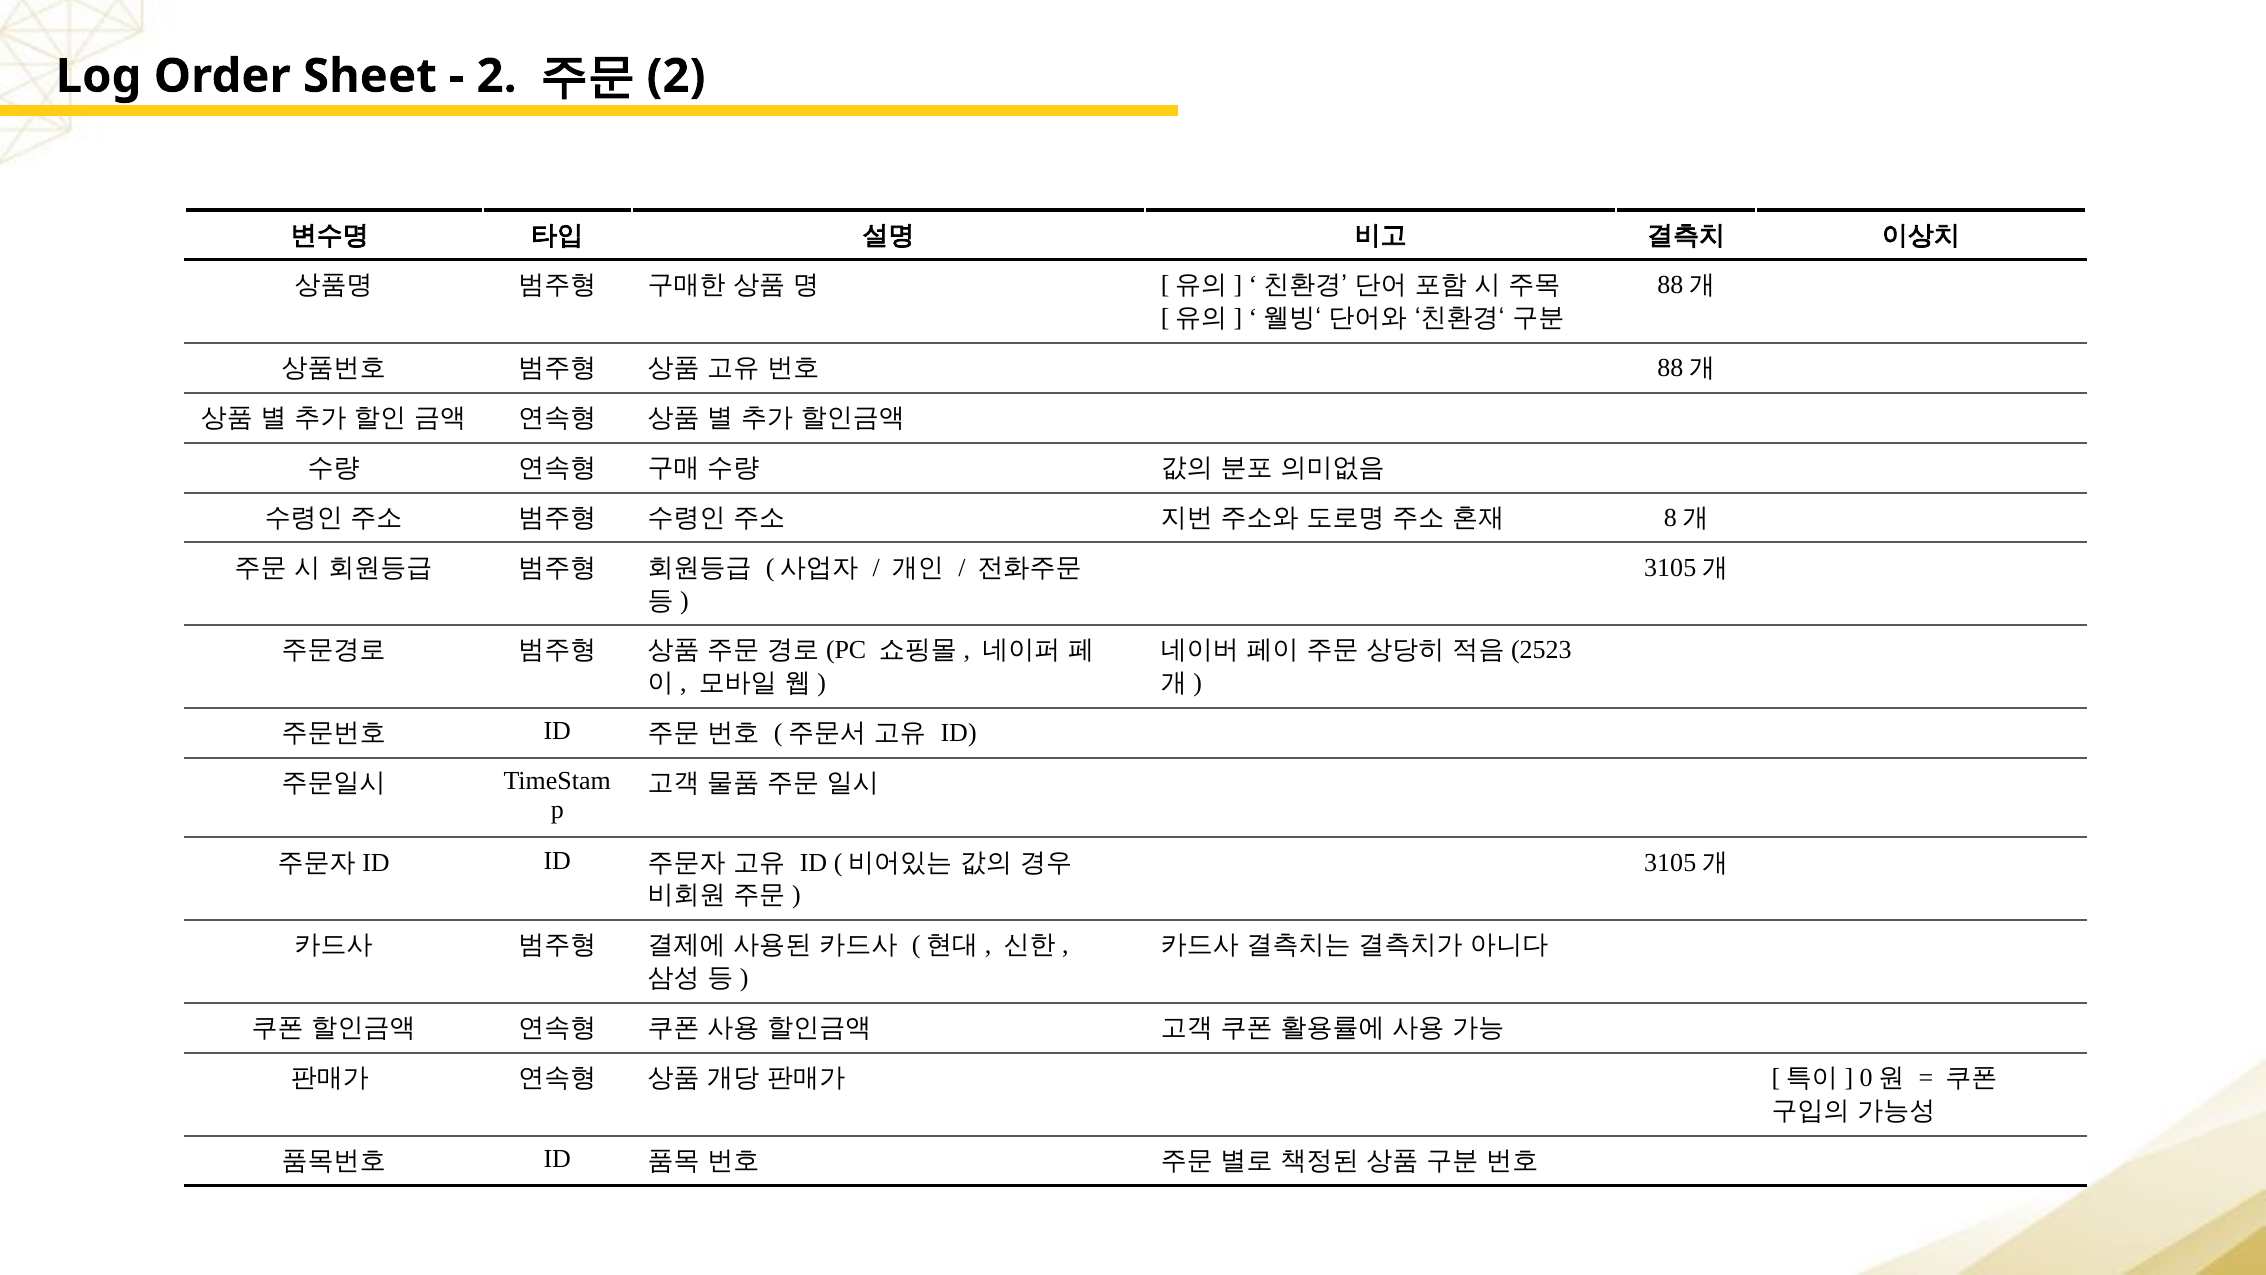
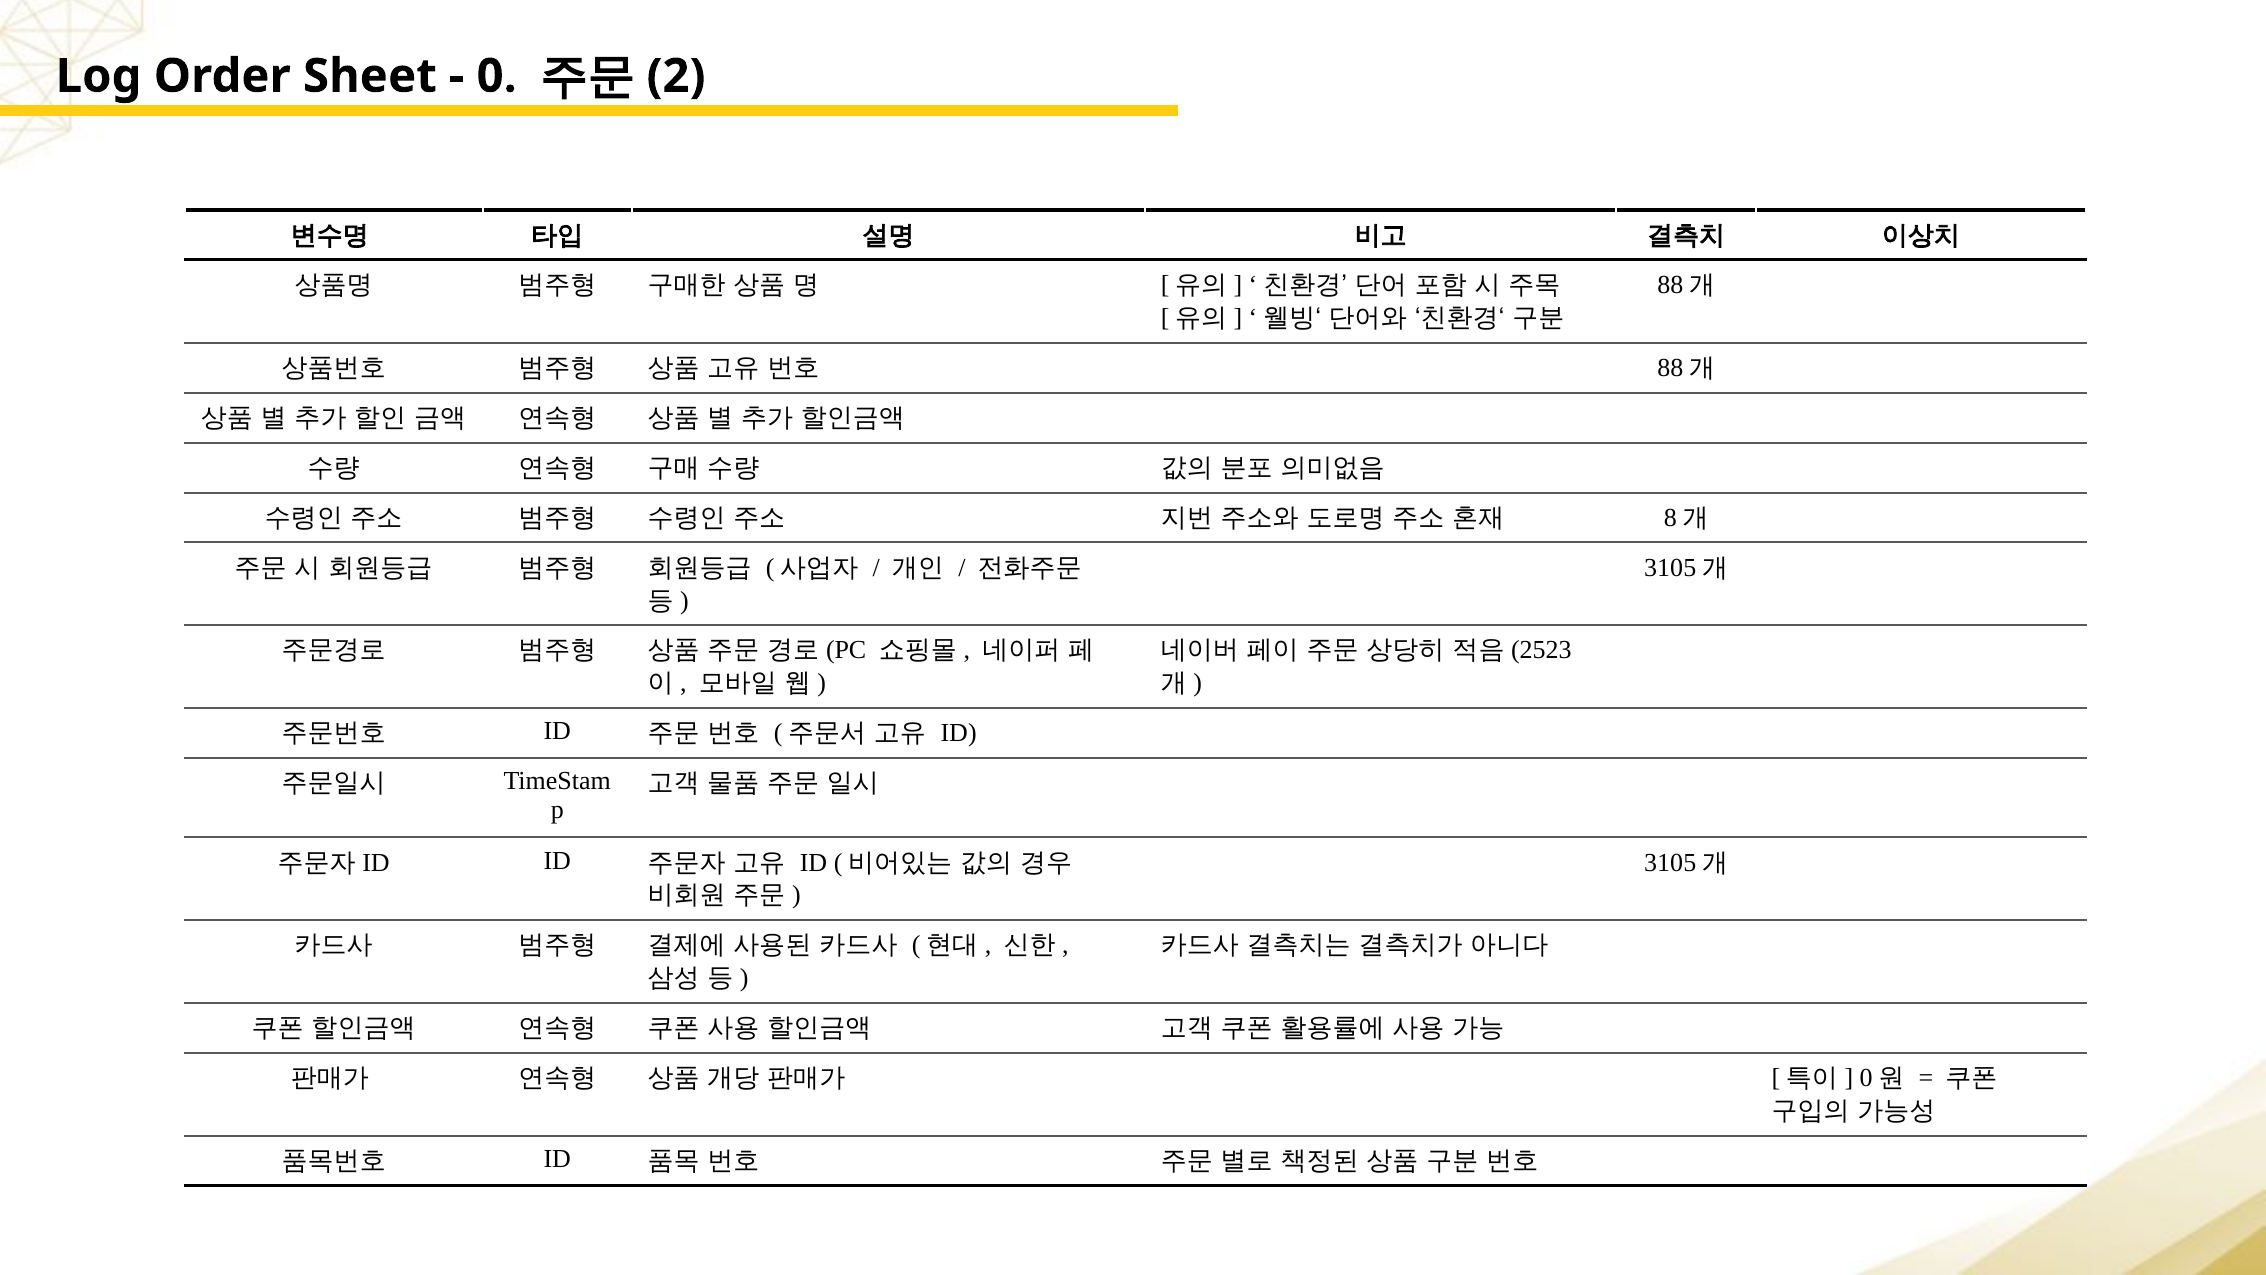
2 at (497, 76): 2 -> 0
